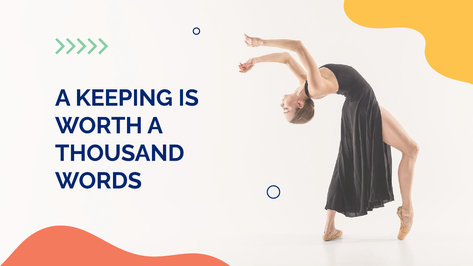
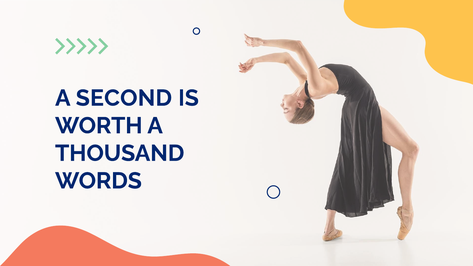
KEEPING: KEEPING -> SECOND
